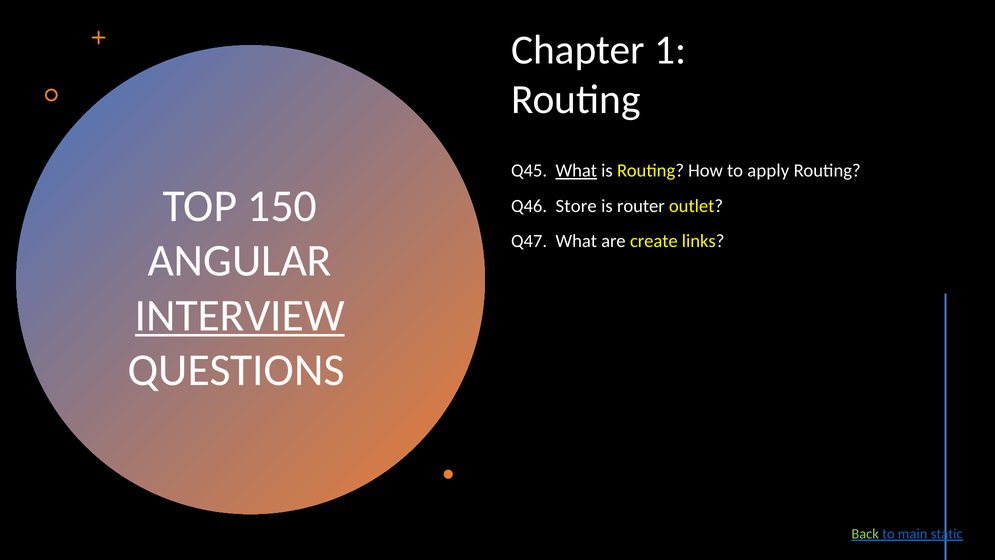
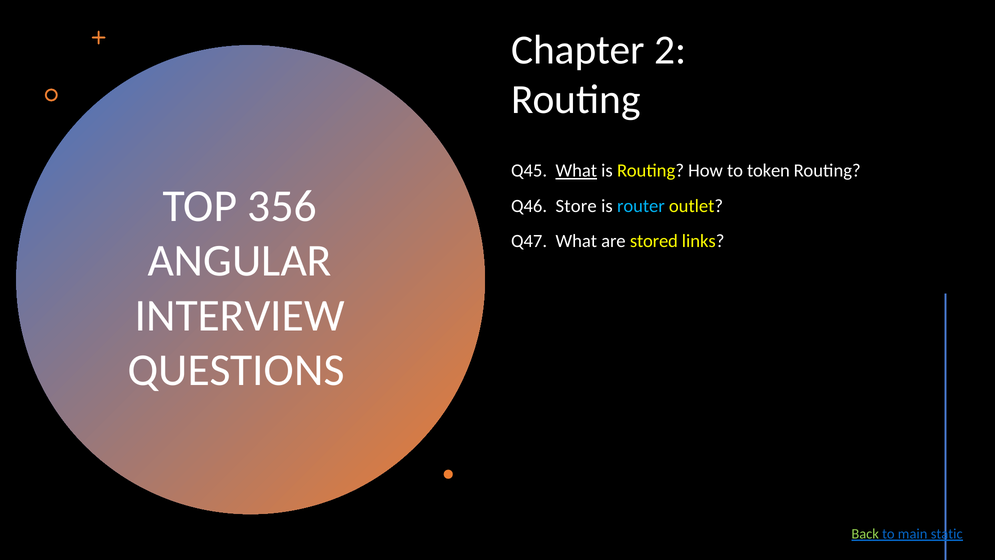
1: 1 -> 2
apply: apply -> token
150: 150 -> 356
router colour: white -> light blue
create: create -> stored
INTERVIEW underline: present -> none
